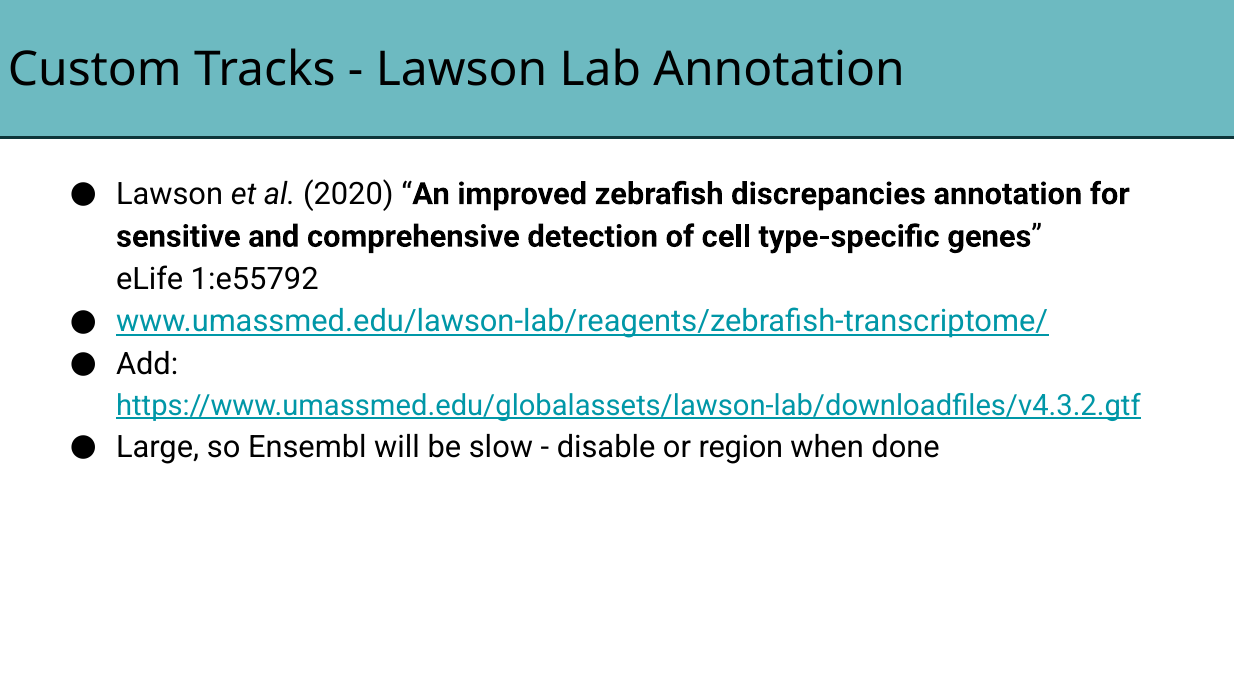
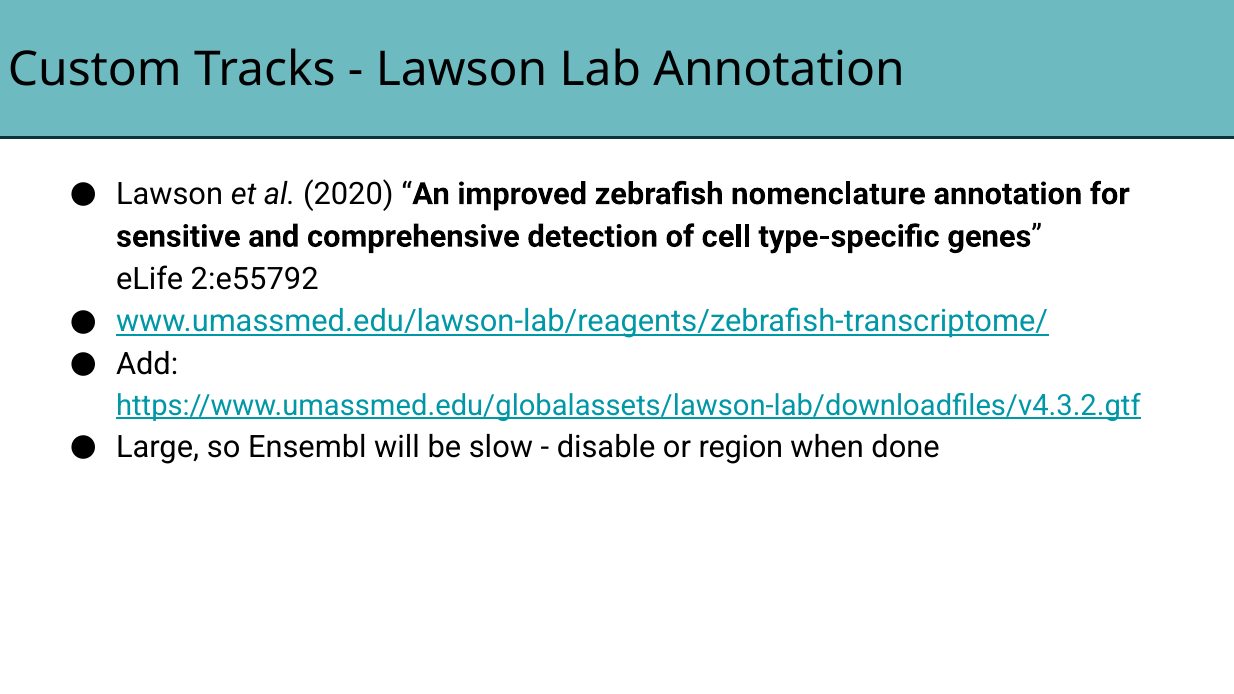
discrepancies: discrepancies -> nomenclature
1:e55792: 1:e55792 -> 2:e55792
